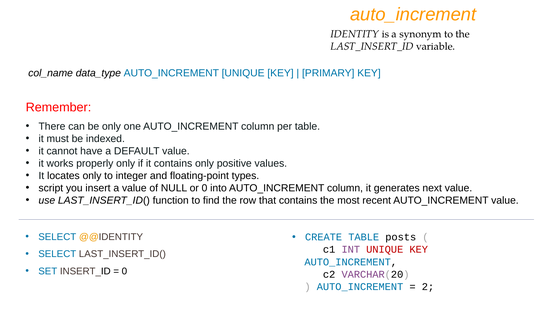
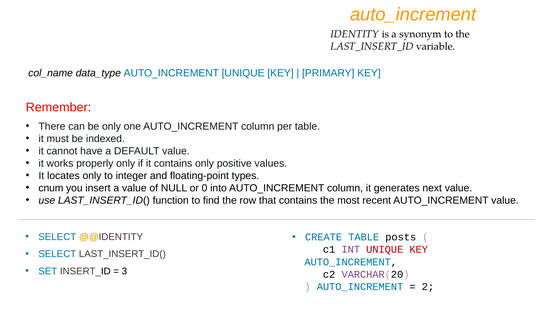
script: script -> cnum
0 at (124, 271): 0 -> 3
